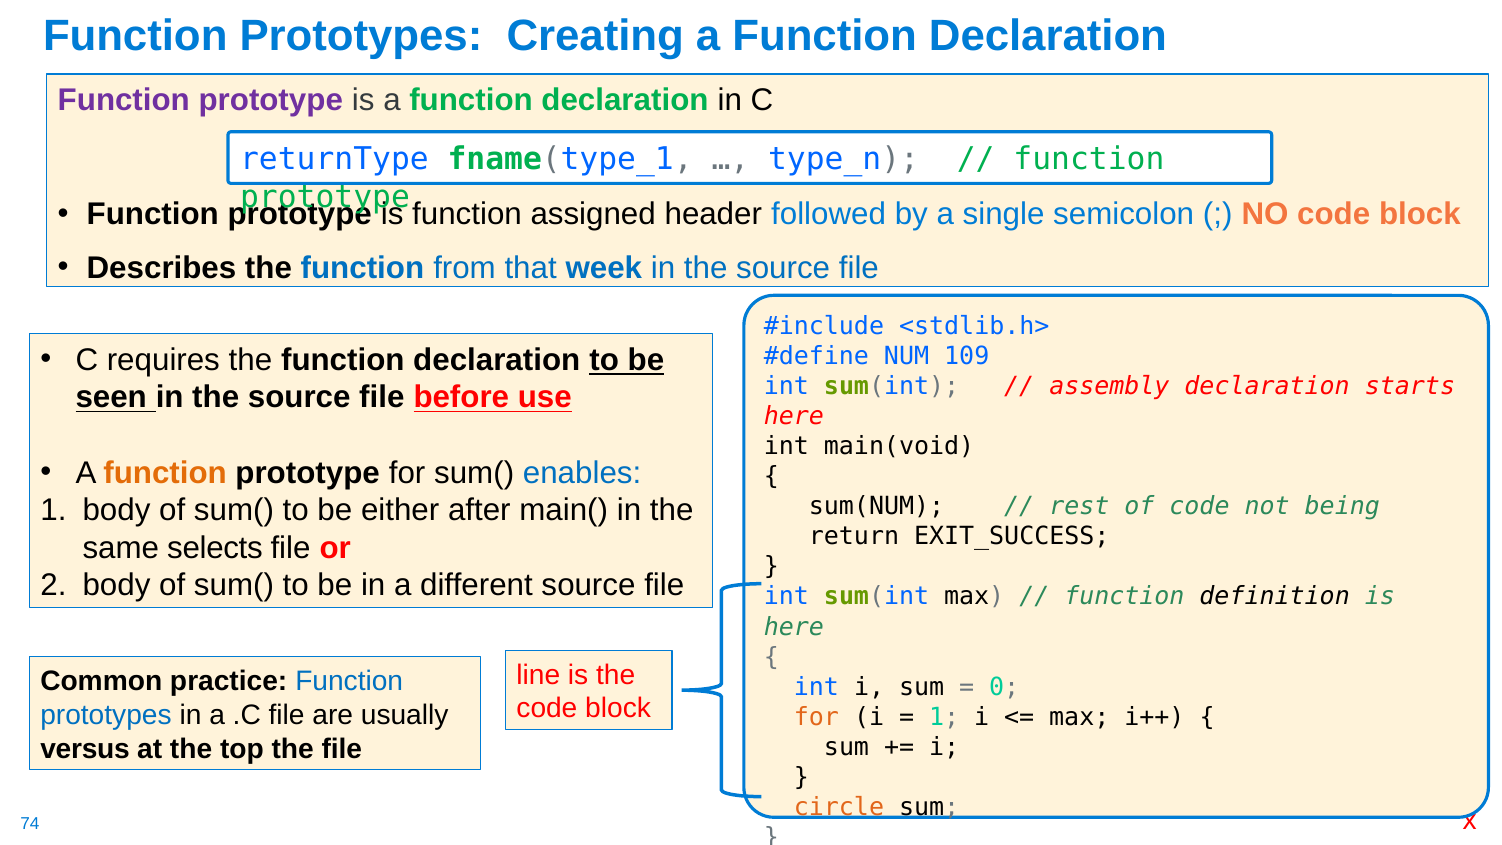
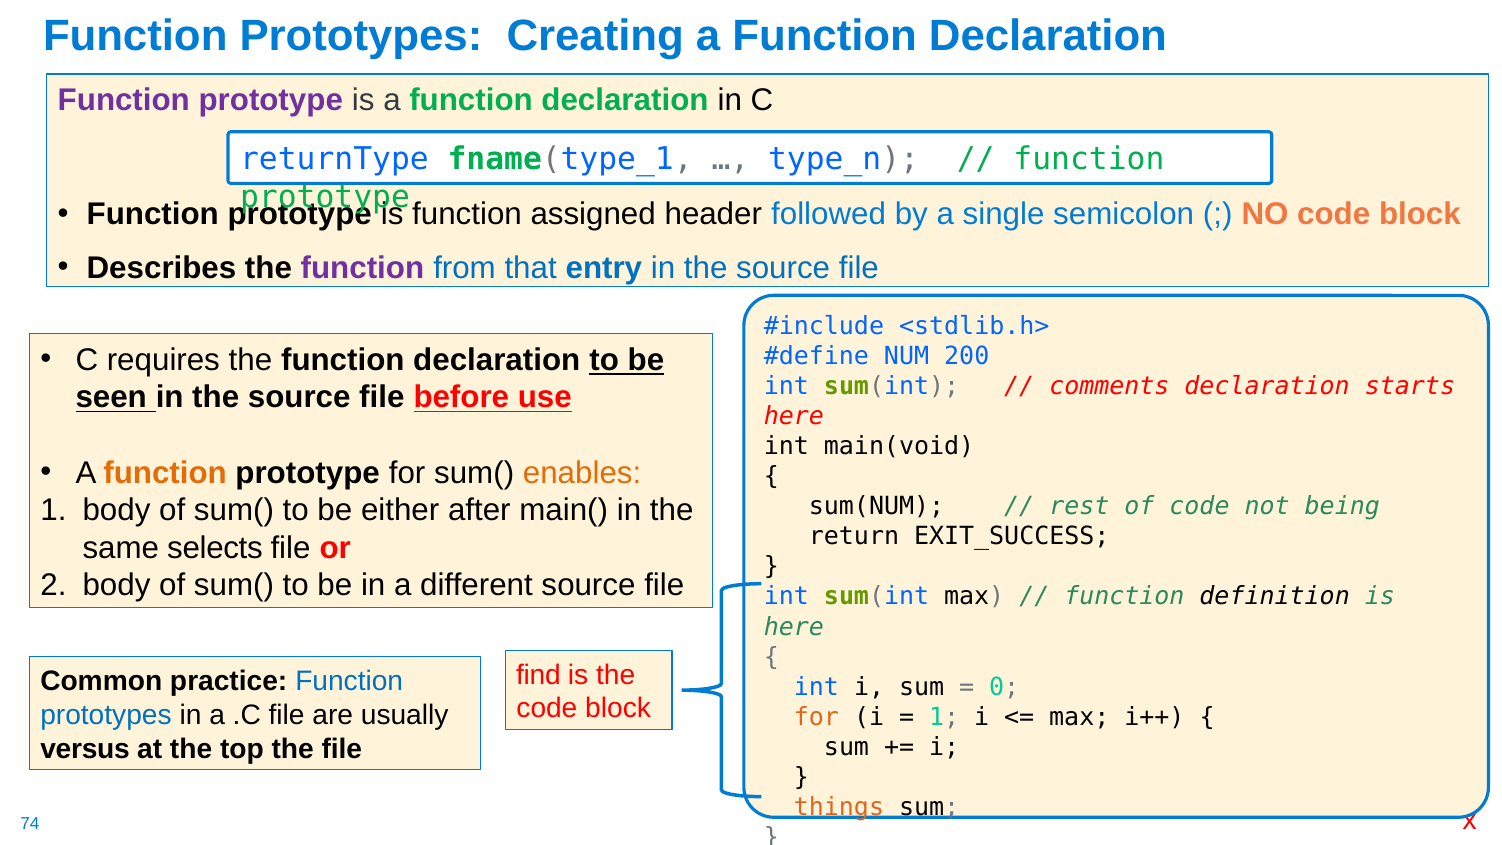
function at (362, 268) colour: blue -> purple
week: week -> entry
109: 109 -> 200
assembly: assembly -> comments
enables colour: blue -> orange
line: line -> find
circle: circle -> things
